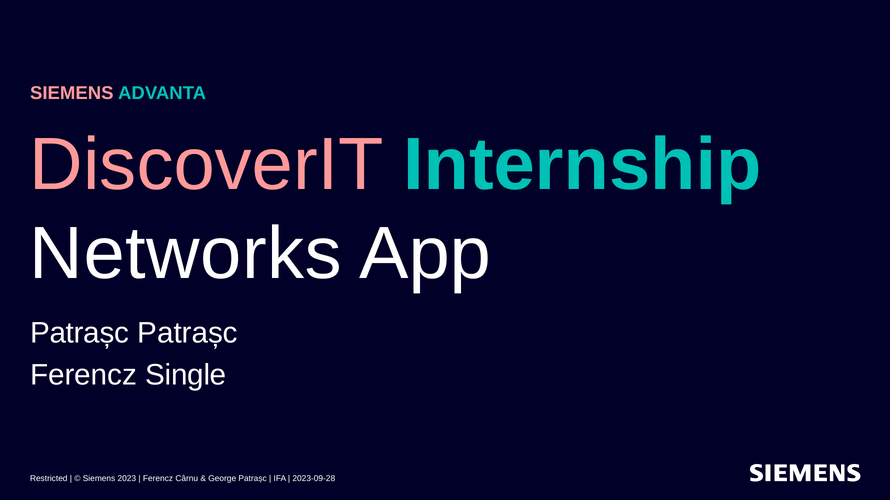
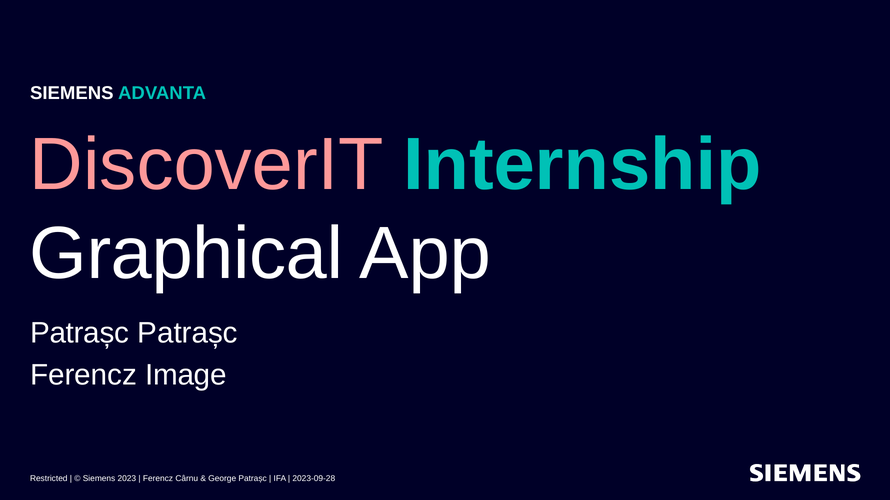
SIEMENS at (72, 93) colour: pink -> white
Networks: Networks -> Graphical
Single: Single -> Image
